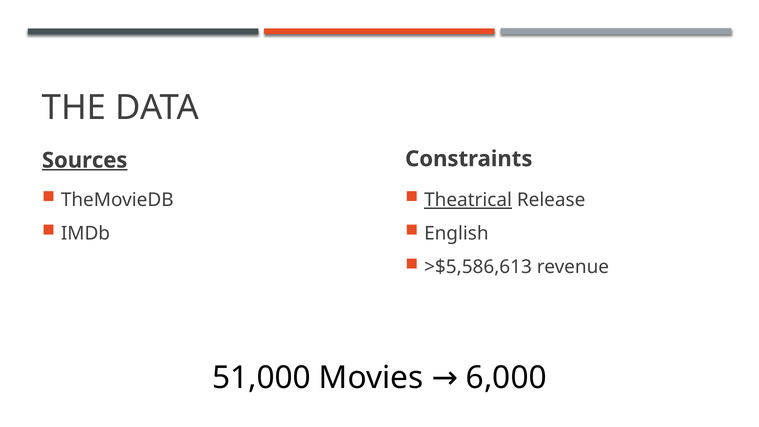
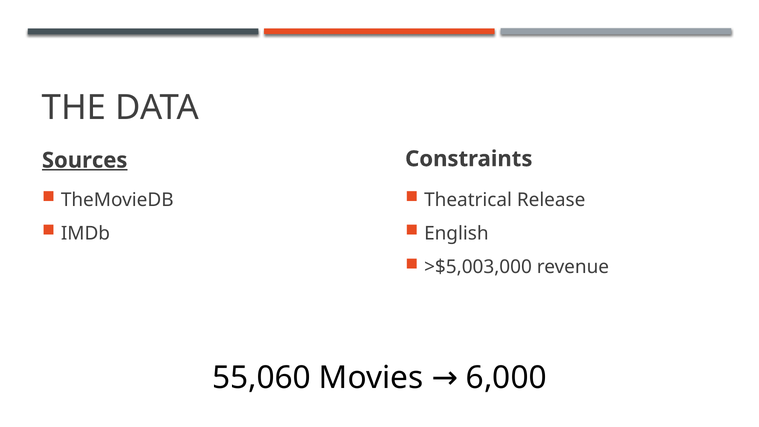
Theatrical underline: present -> none
>$5,586,613: >$5,586,613 -> >$5,003,000
51,000: 51,000 -> 55,060
